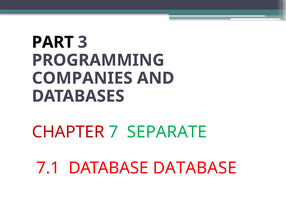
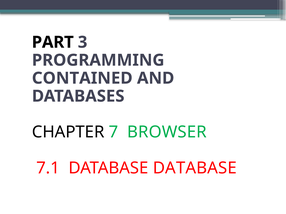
COMPANIES: COMPANIES -> CONTAINED
CHAPTER colour: red -> black
SEPARATE: SEPARATE -> BROWSER
